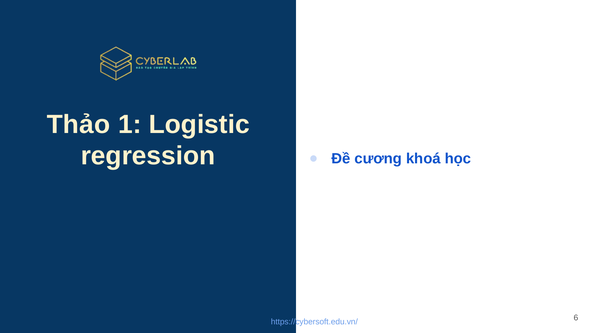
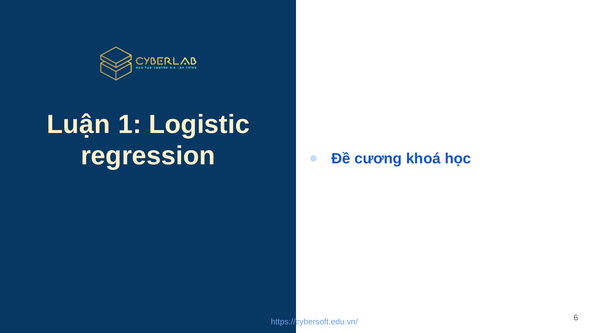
Thảo: Thảo -> Luận
